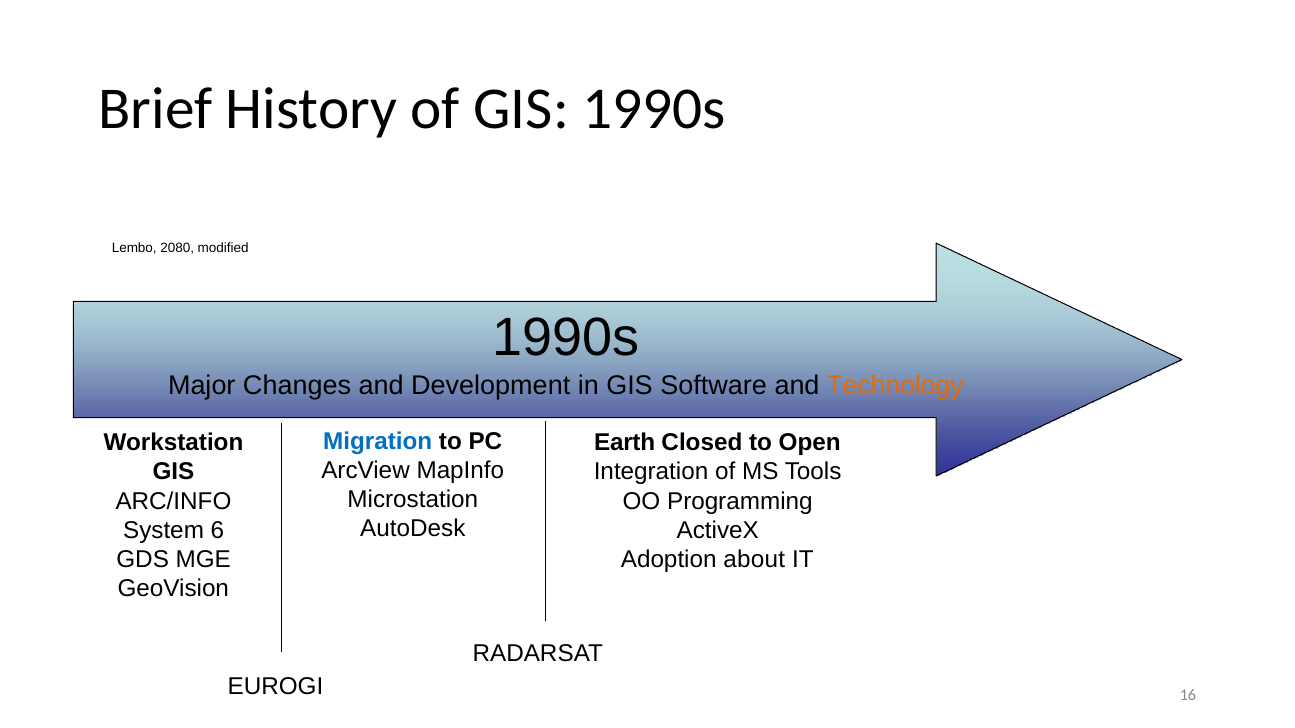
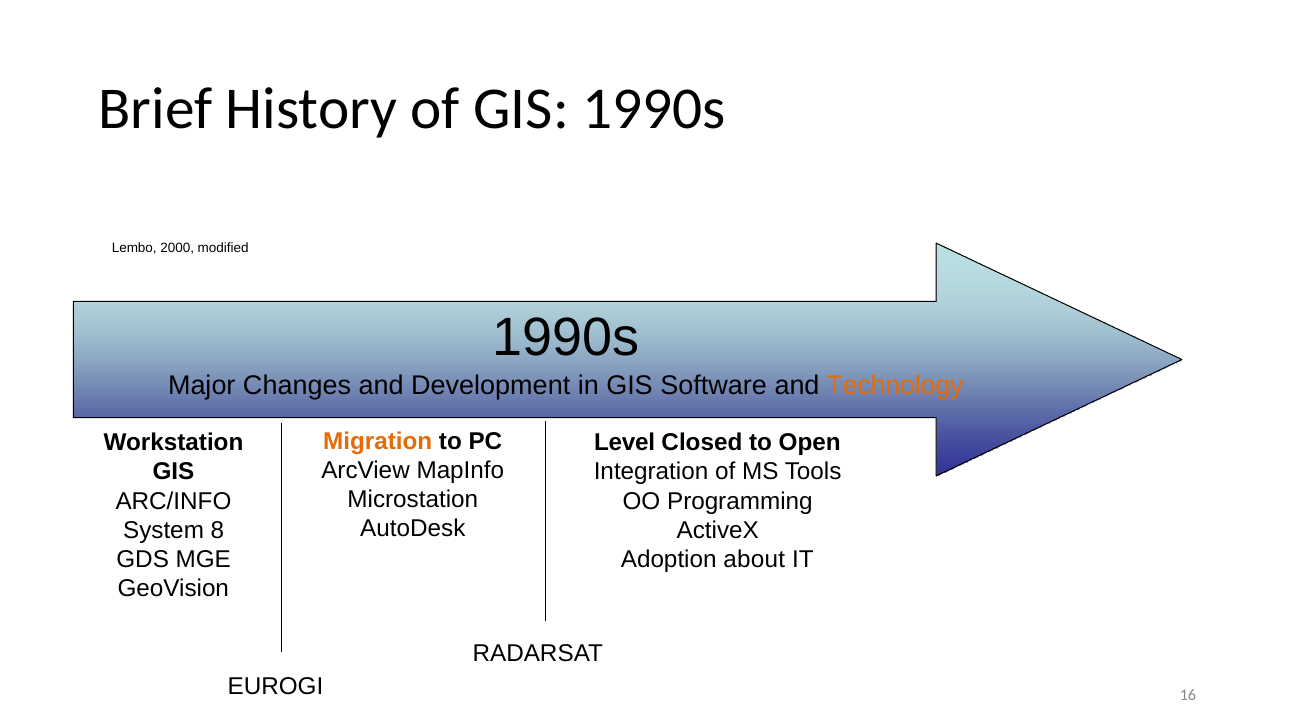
2080: 2080 -> 2000
Migration colour: blue -> orange
Earth: Earth -> Level
6: 6 -> 8
